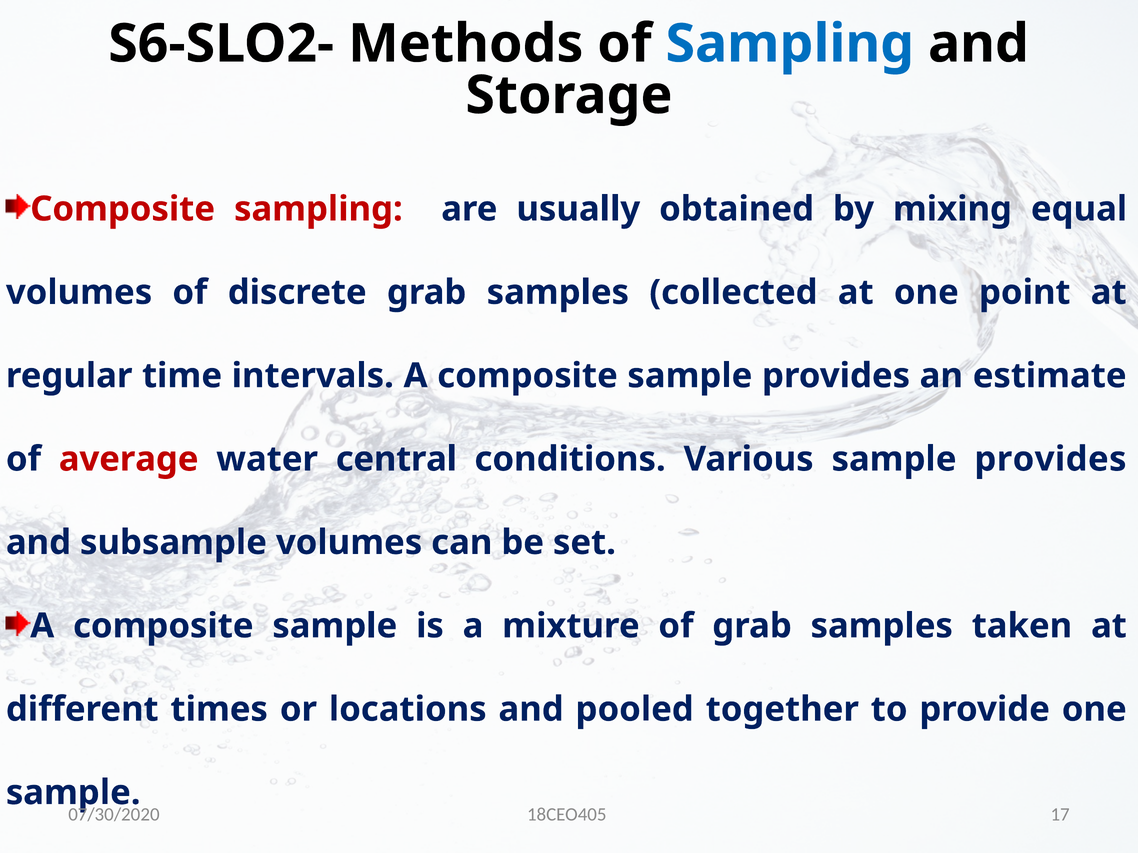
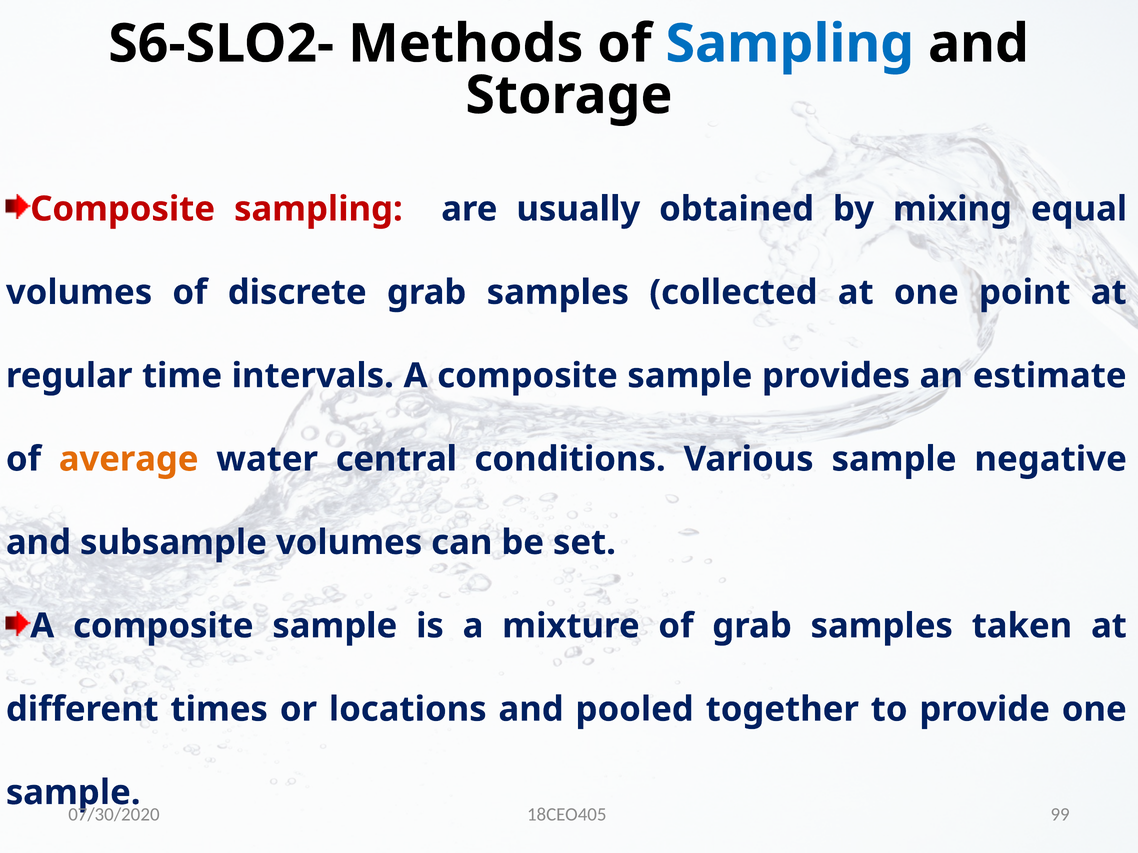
average colour: red -> orange
Various sample provides: provides -> negative
17: 17 -> 99
